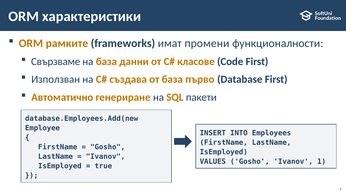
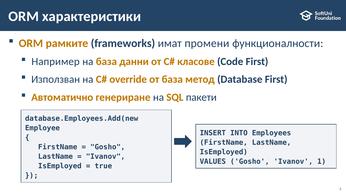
Свързваме: Свързваме -> Например
създава: създава -> override
първо: първо -> метод
